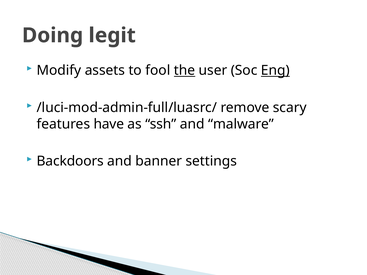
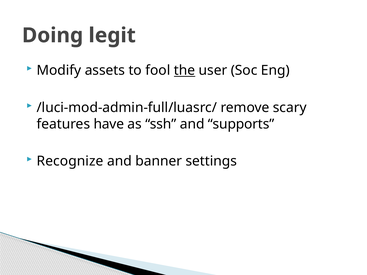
Eng underline: present -> none
malware: malware -> supports
Backdoors: Backdoors -> Recognize
